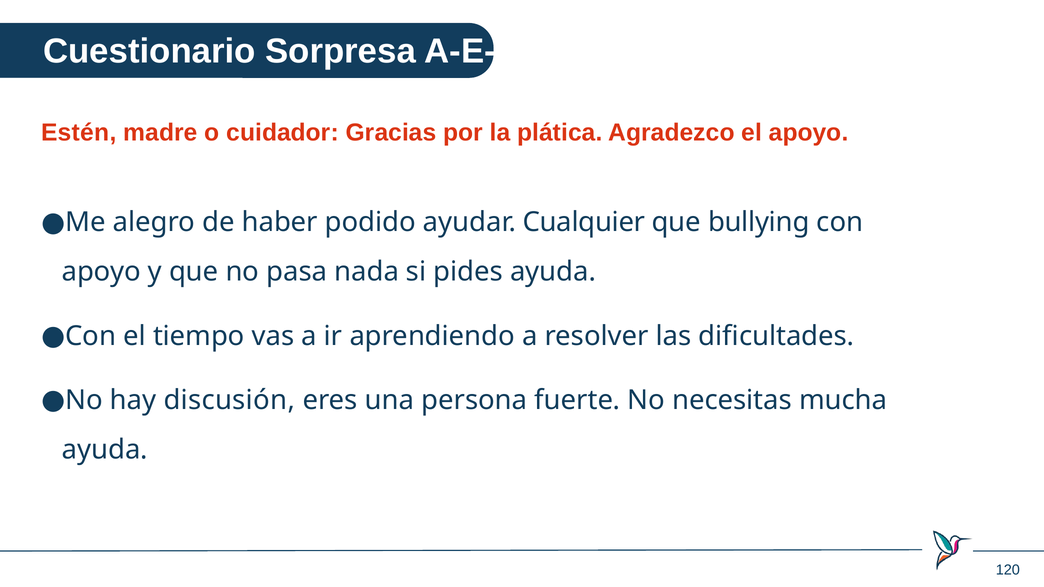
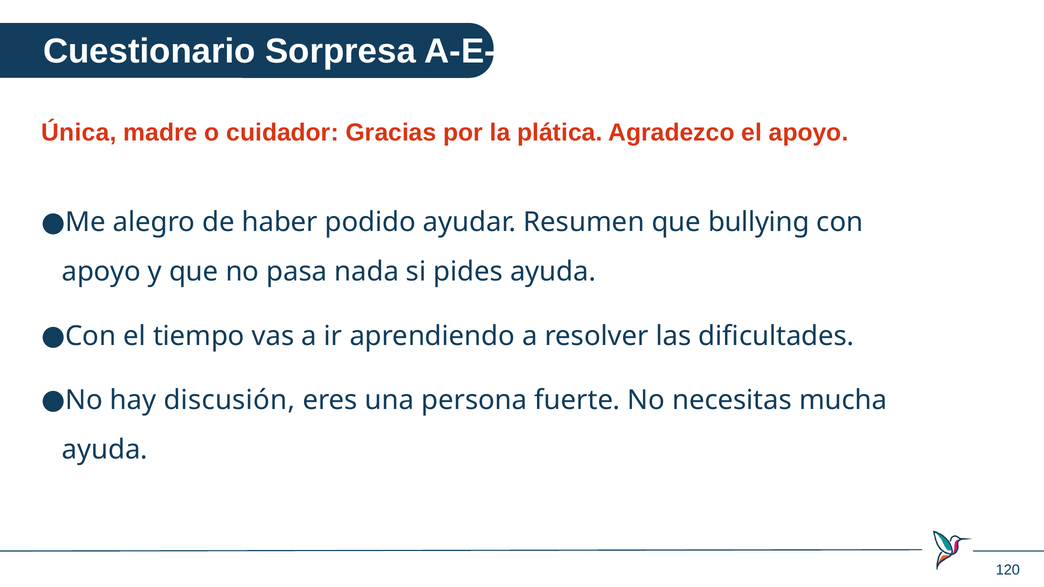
Estén: Estén -> Única
Cualquier: Cualquier -> Resumen
